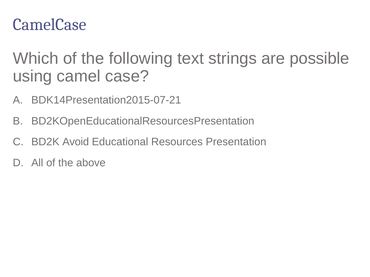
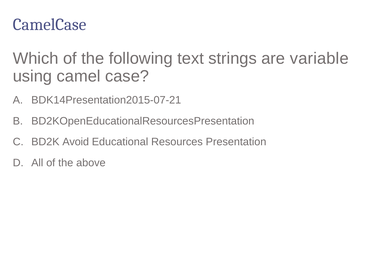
possible: possible -> variable
